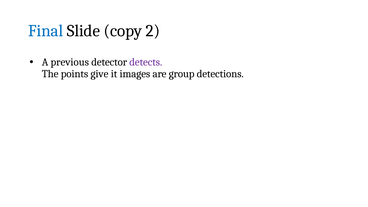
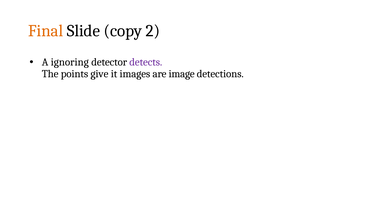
Final colour: blue -> orange
previous: previous -> ignoring
group: group -> image
